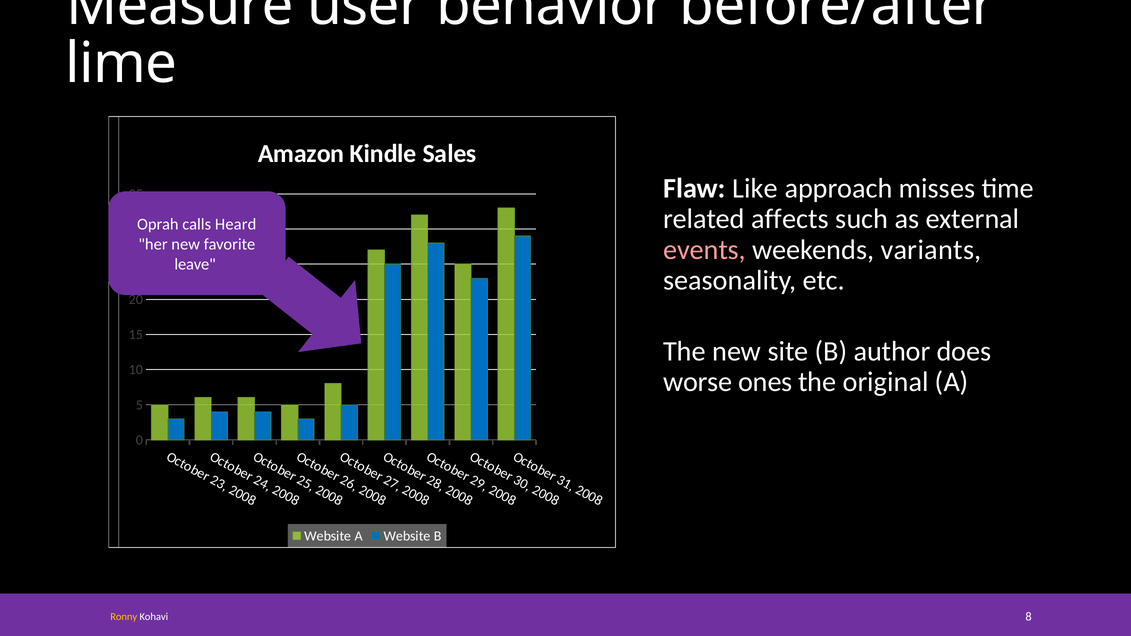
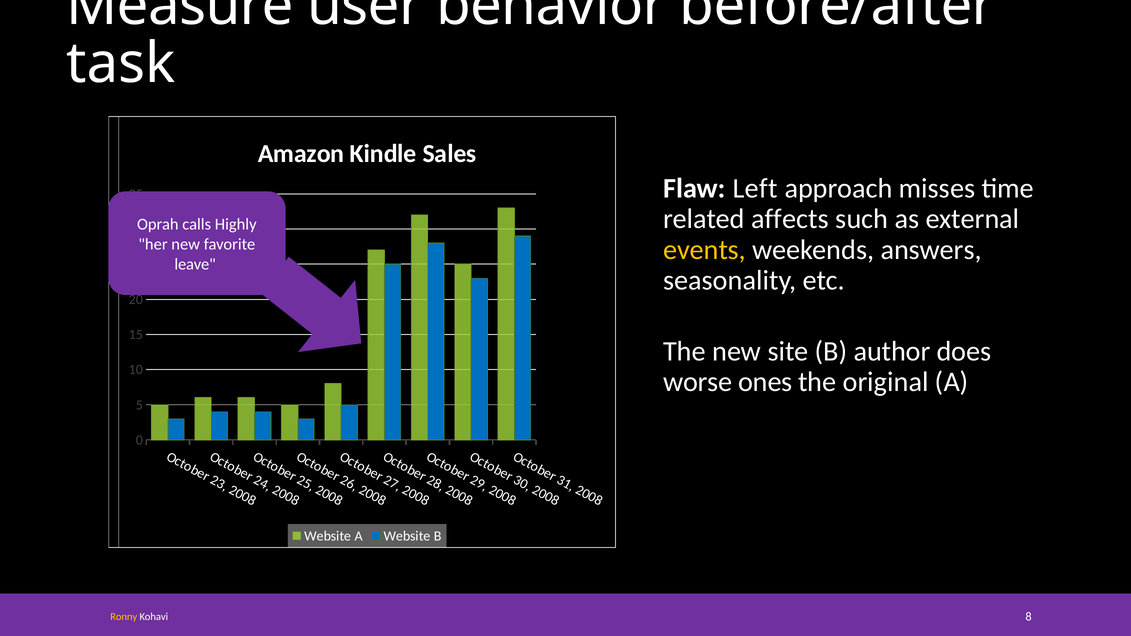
lime: lime -> task
Like: Like -> Left
Heard: Heard -> Highly
events colour: pink -> yellow
variants: variants -> answers
